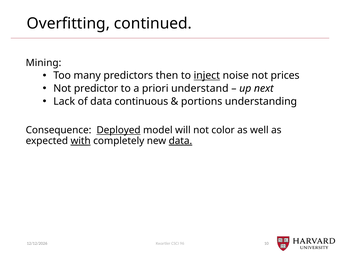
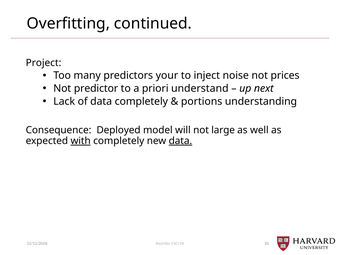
Mining: Mining -> Project
then: then -> your
inject underline: present -> none
data continuous: continuous -> completely
Deployed underline: present -> none
color: color -> large
